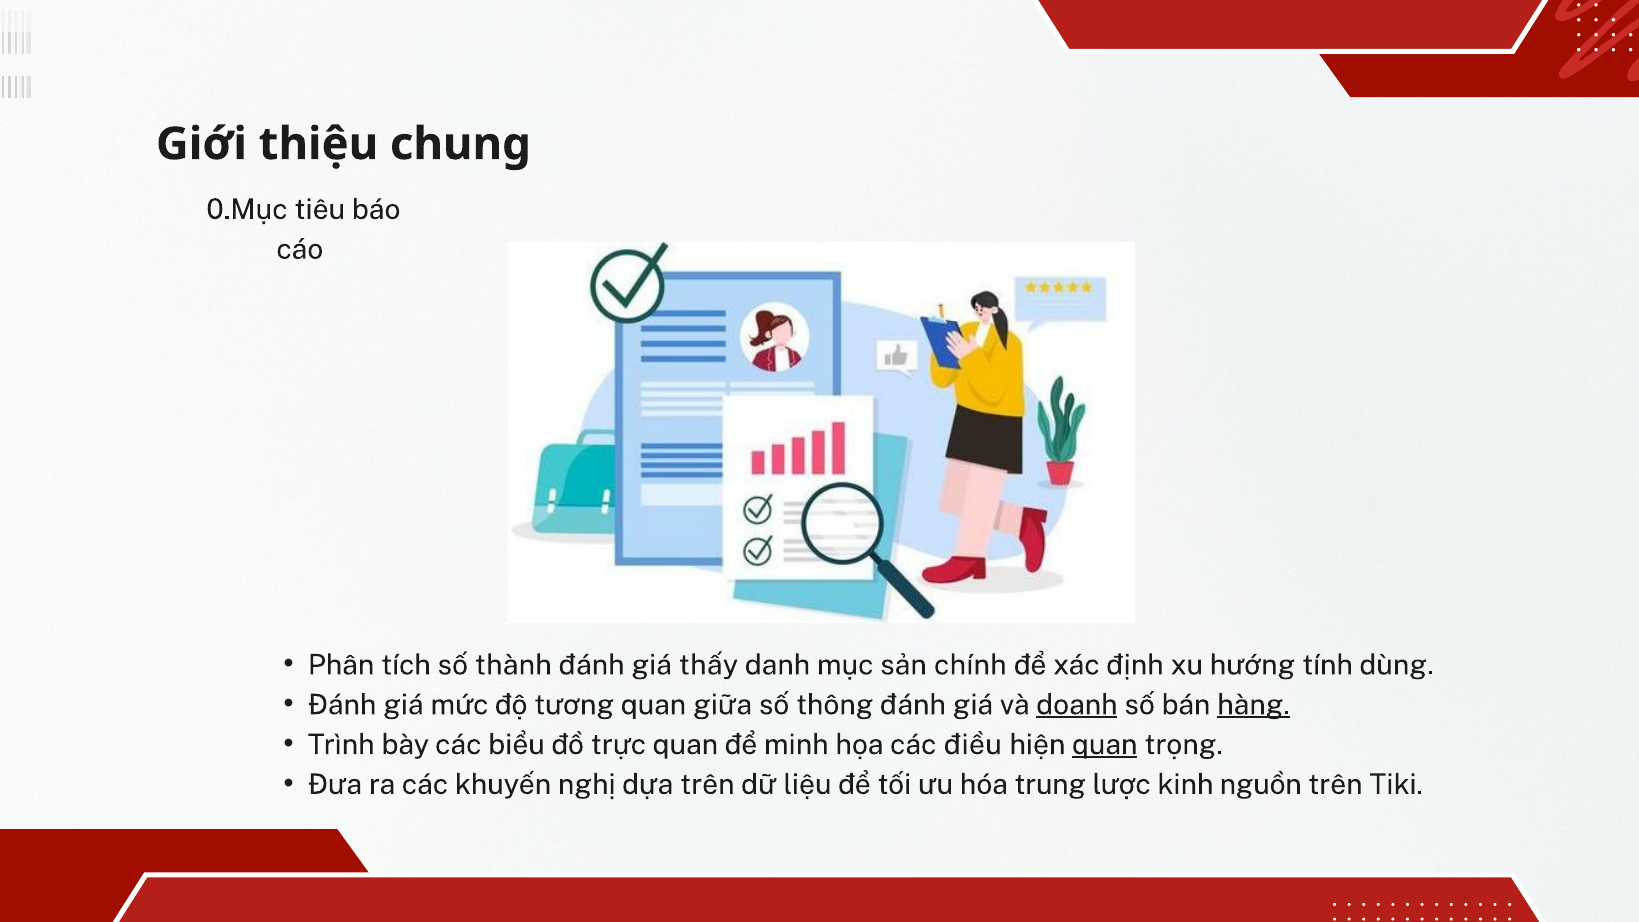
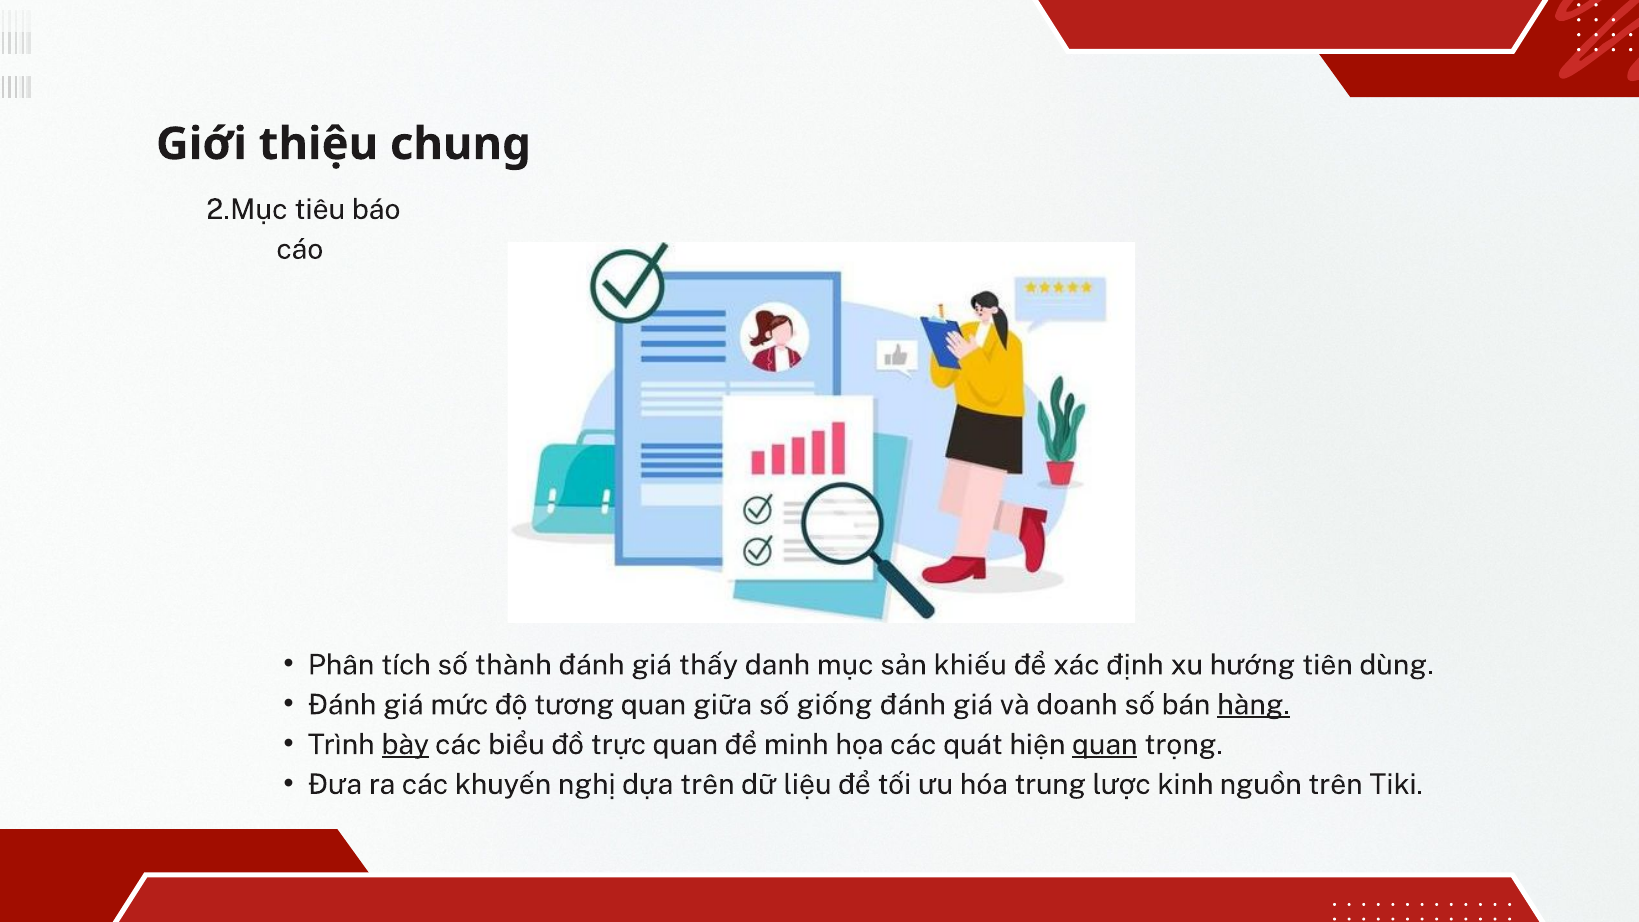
0.Mục: 0.Mục -> 2.Mục
chính: chính -> khiếu
tính: tính -> tiên
thông: thông -> giống
doanh underline: present -> none
bày underline: none -> present
điều: điều -> quát
